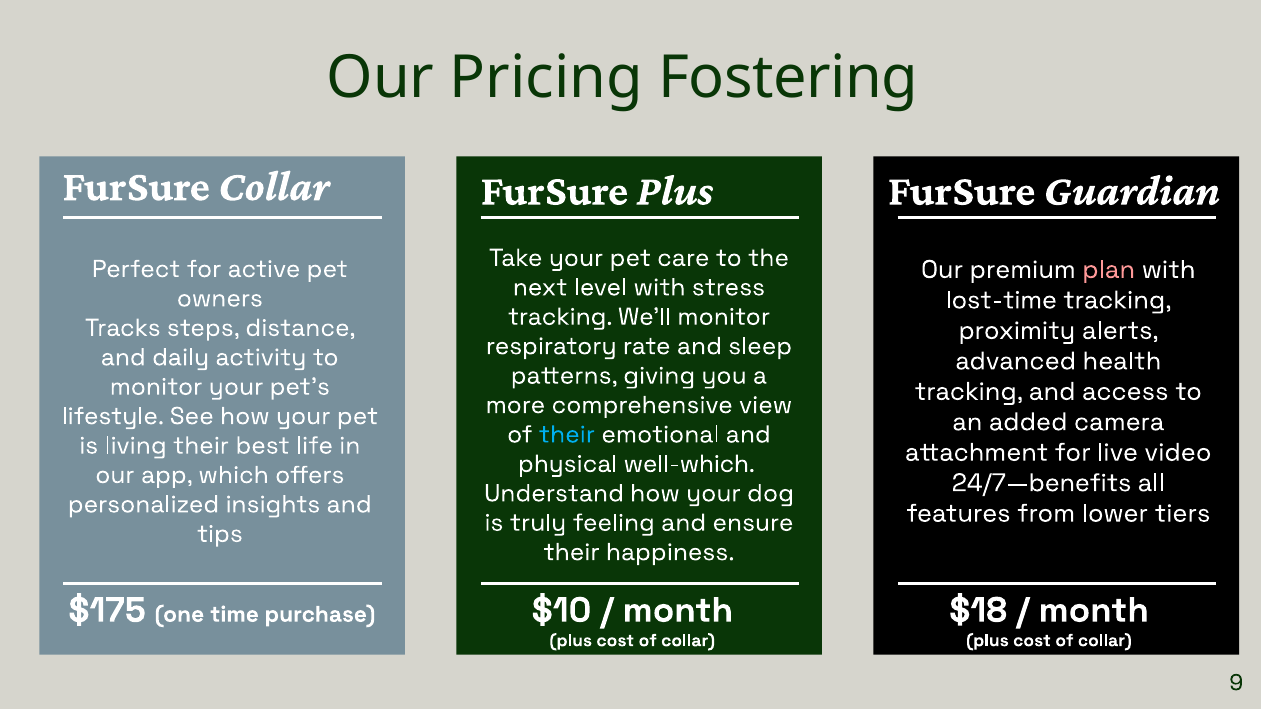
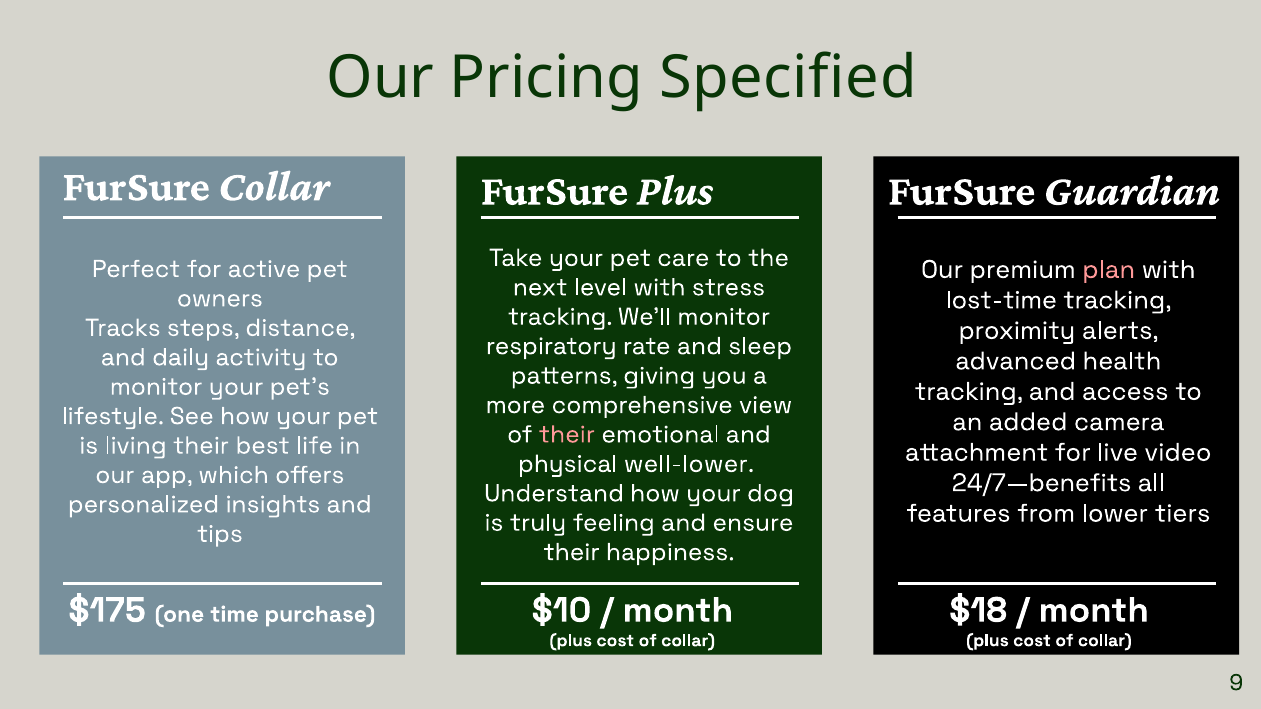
Fostering: Fostering -> Specified
their at (567, 435) colour: light blue -> pink
well-which: well-which -> well-lower
